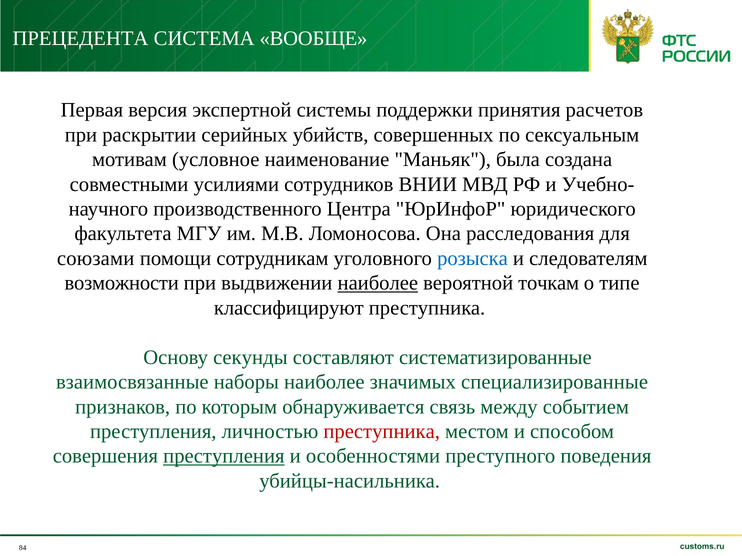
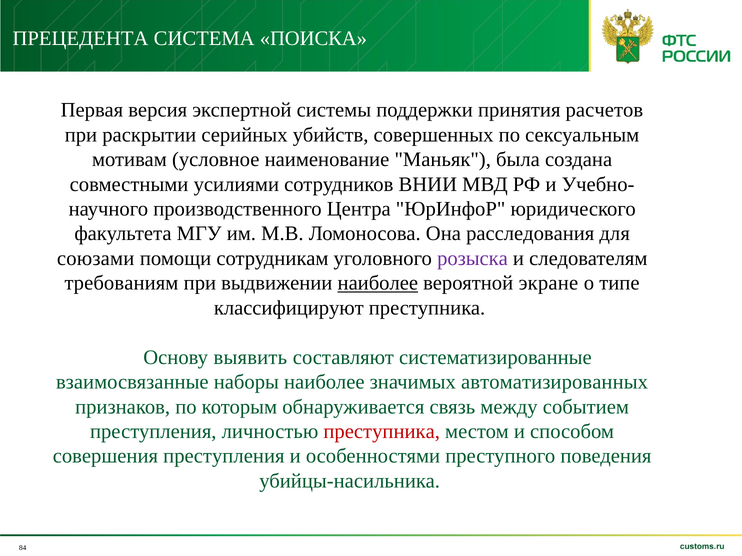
ВООБЩЕ: ВООБЩЕ -> ПОИСКА
розыска colour: blue -> purple
возможности: возможности -> требованиям
точкам: точкам -> экране
секунды: секунды -> выявить
специализированные: специализированные -> автоматизированных
преступления at (224, 457) underline: present -> none
